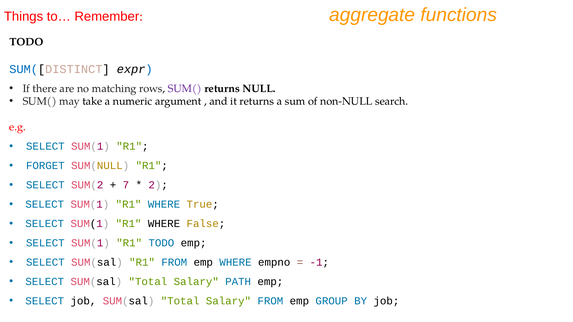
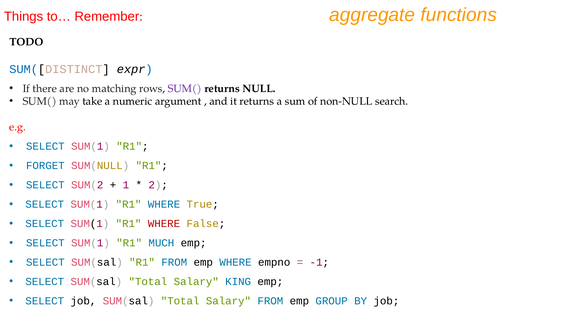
7: 7 -> 1
WHERE at (164, 224) colour: black -> red
R1 TODO: TODO -> MUCH
PATH: PATH -> KING
